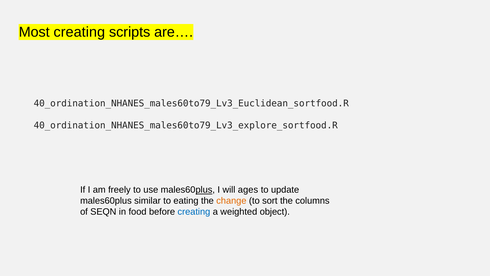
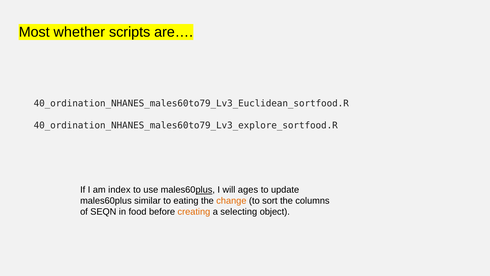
Most creating: creating -> whether
freely: freely -> index
creating at (194, 212) colour: blue -> orange
weighted: weighted -> selecting
